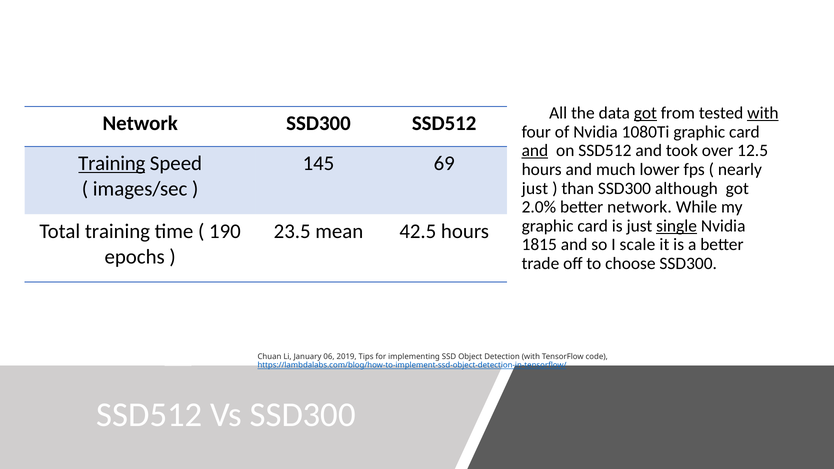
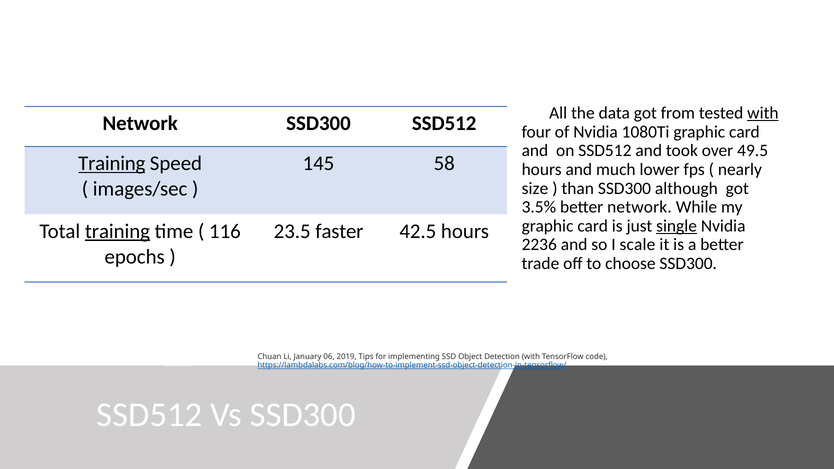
got at (645, 113) underline: present -> none
and at (535, 151) underline: present -> none
12.5: 12.5 -> 49.5
69: 69 -> 58
just at (535, 188): just -> size
2.0%: 2.0% -> 3.5%
training at (117, 231) underline: none -> present
190: 190 -> 116
mean: mean -> faster
1815: 1815 -> 2236
